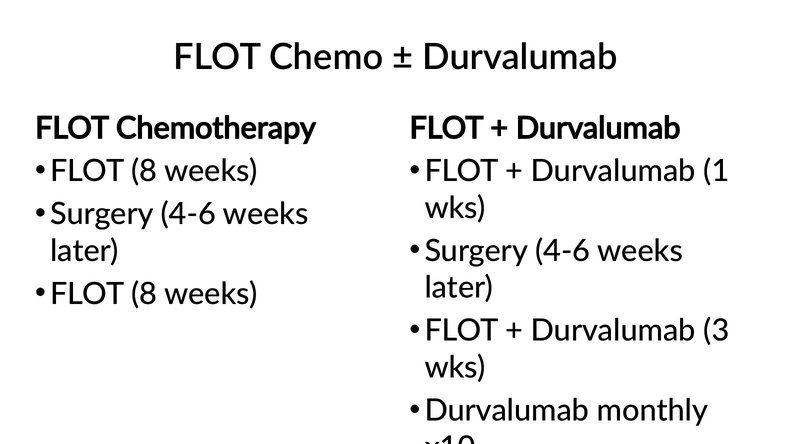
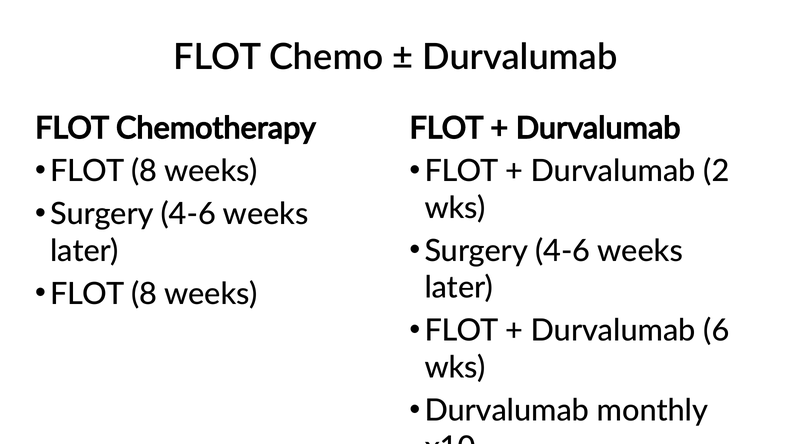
1: 1 -> 2
3: 3 -> 6
